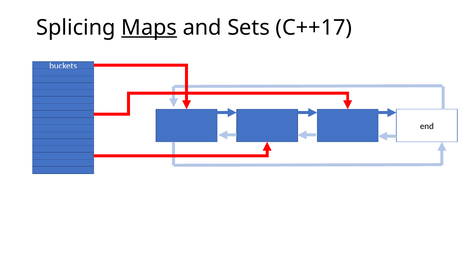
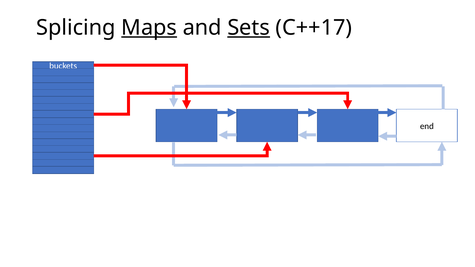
Sets underline: none -> present
